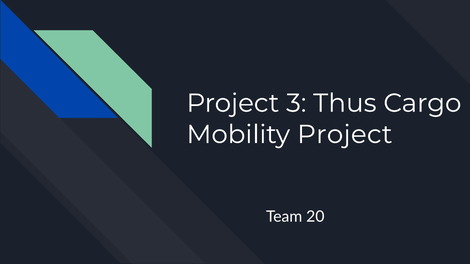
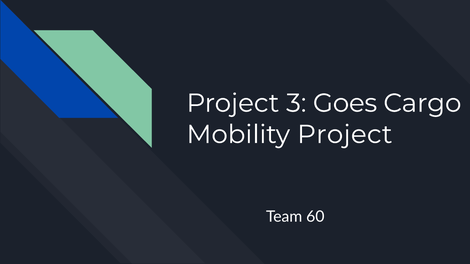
Thus: Thus -> Goes
20: 20 -> 60
